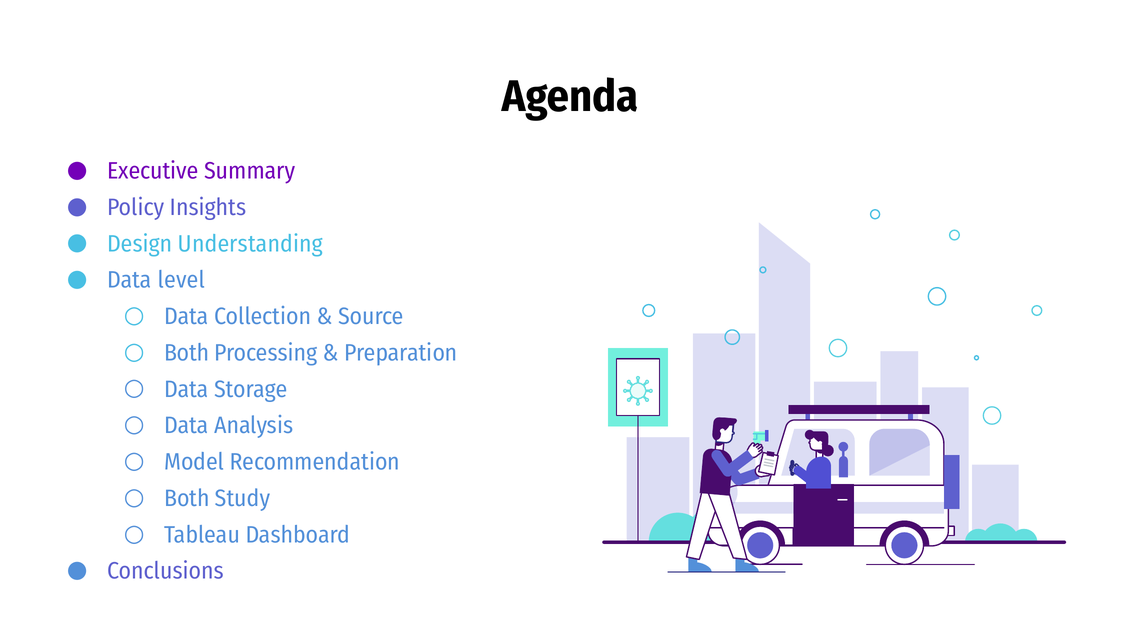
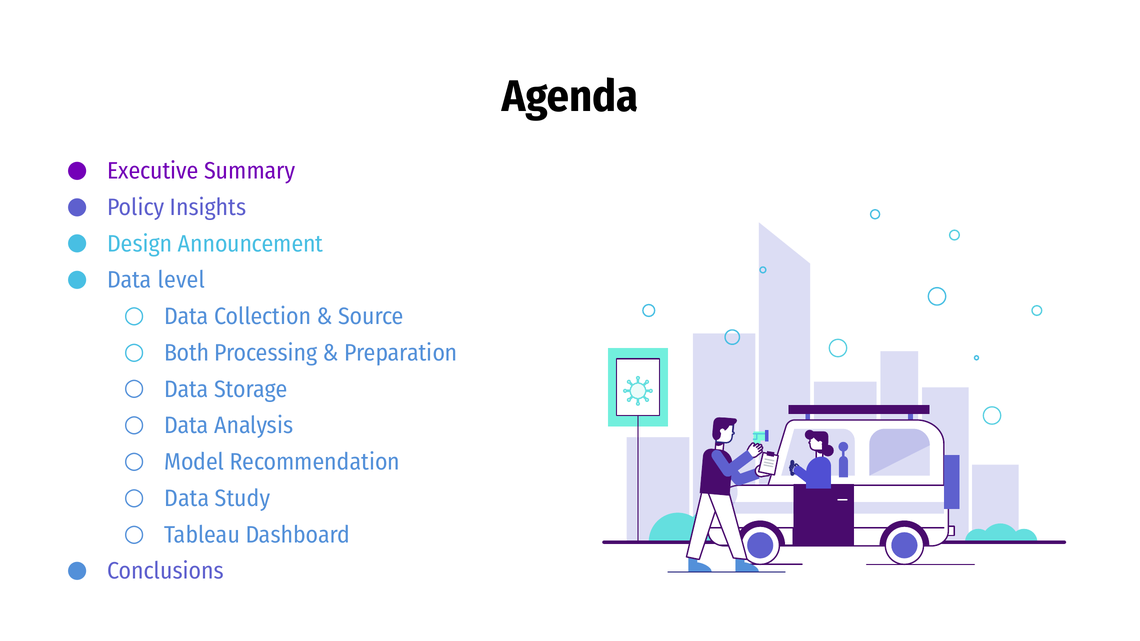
Understanding: Understanding -> Announcement
Both at (187, 499): Both -> Data
